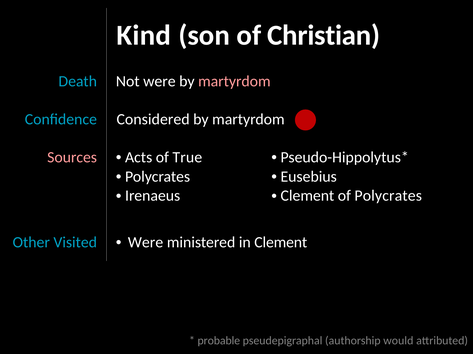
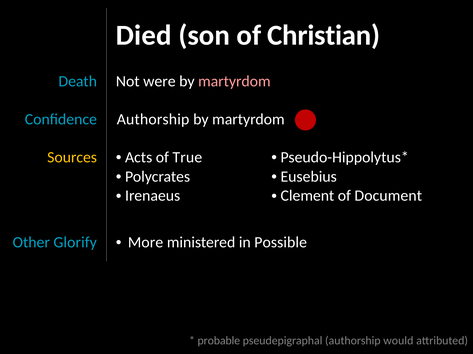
Kind: Kind -> Died
Confidence Considered: Considered -> Authorship
Sources colour: pink -> yellow
of Polycrates: Polycrates -> Document
Visited: Visited -> Glorify
Were at (146, 243): Were -> More
in Clement: Clement -> Possible
